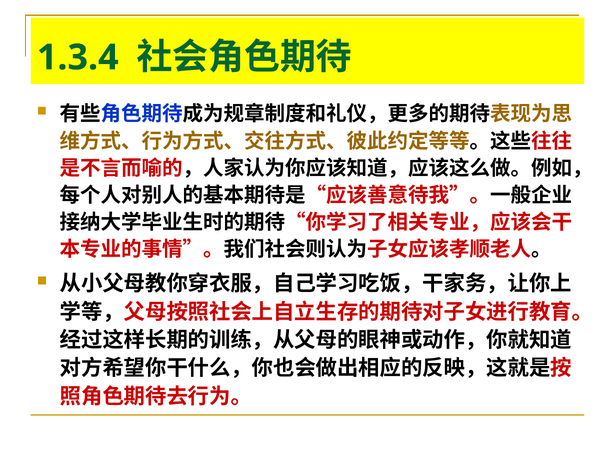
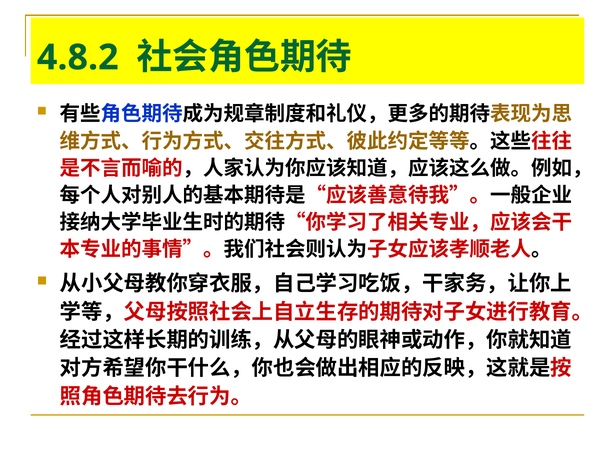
1.3.4: 1.3.4 -> 4.8.2
